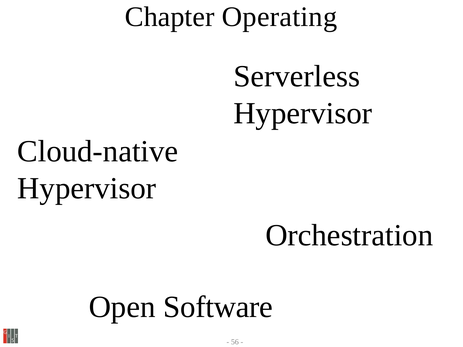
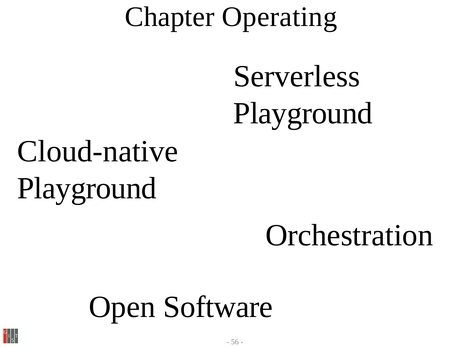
Hypervisor at (303, 113): Hypervisor -> Playground
Hypervisor at (87, 189): Hypervisor -> Playground
